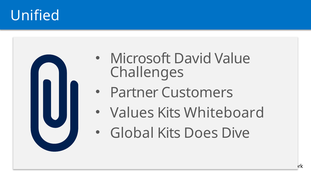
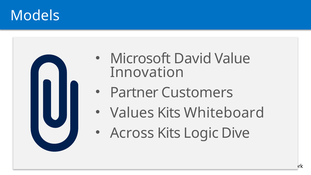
Unified: Unified -> Models
Challenges: Challenges -> Innovation
Global: Global -> Across
Does: Does -> Logic
